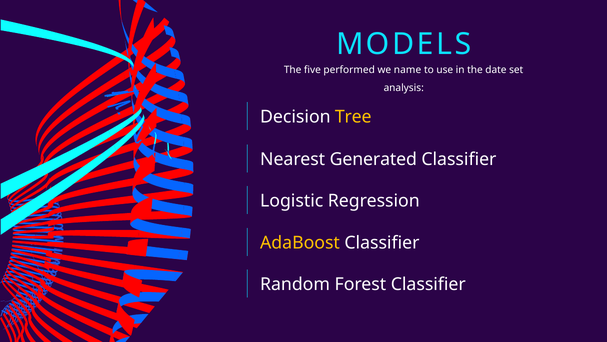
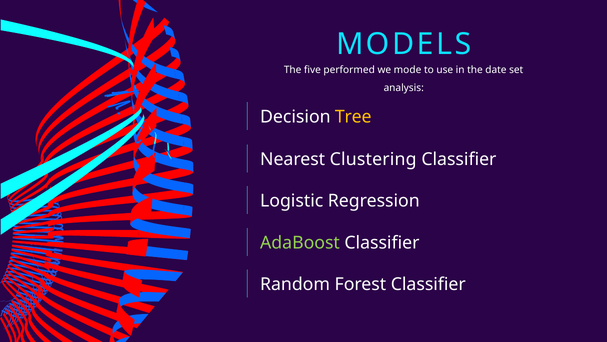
name: name -> mode
Generated: Generated -> Clustering
AdaBoost colour: yellow -> light green
